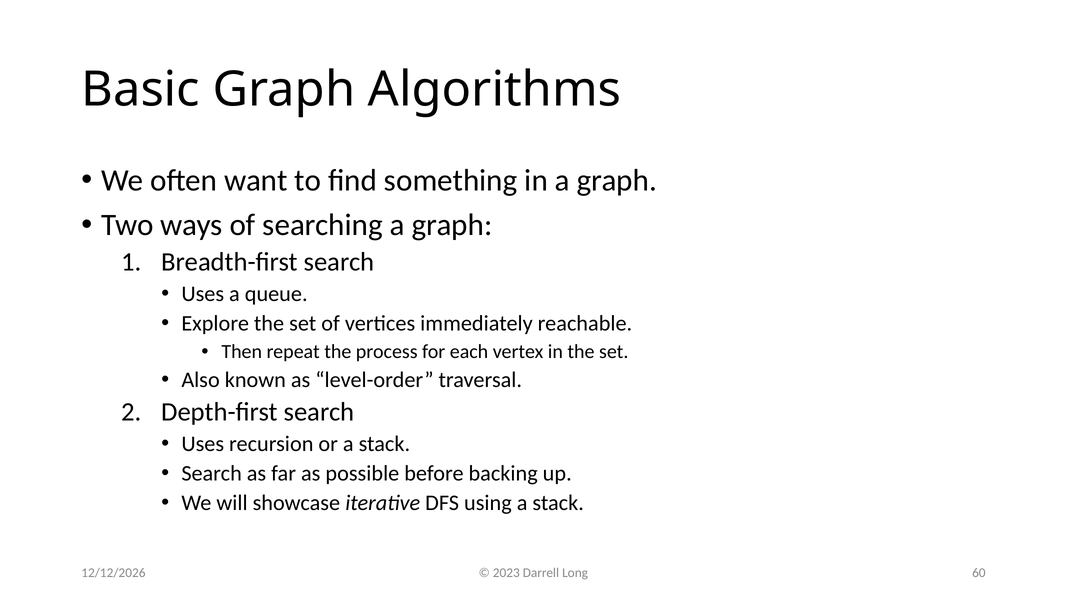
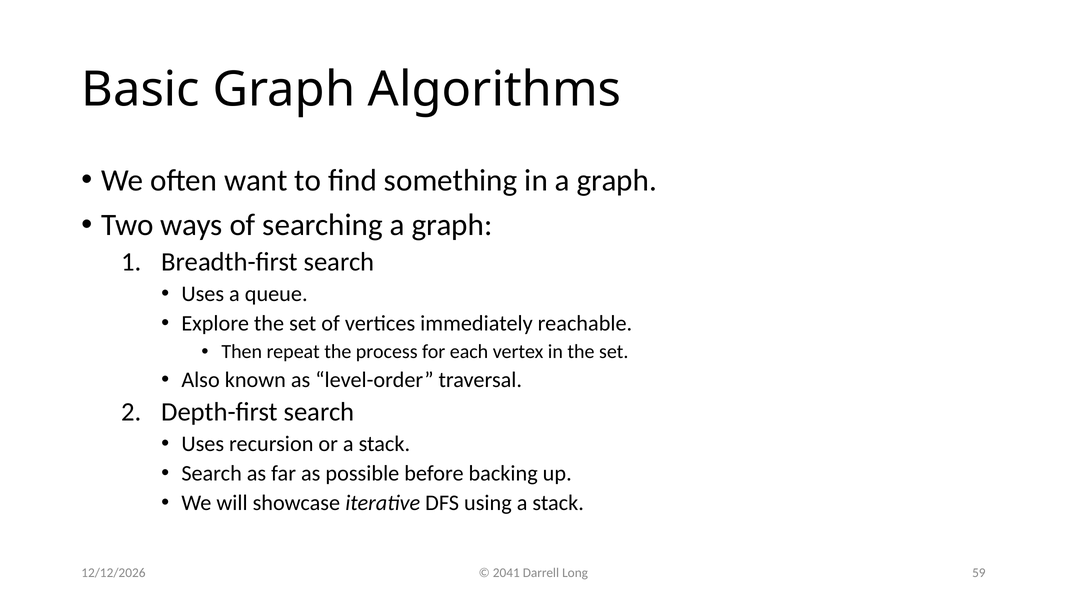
2023: 2023 -> 2041
60: 60 -> 59
